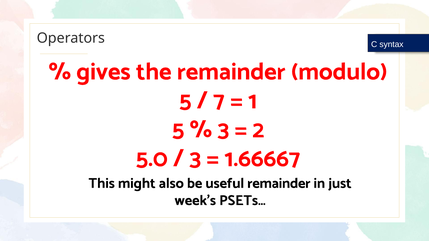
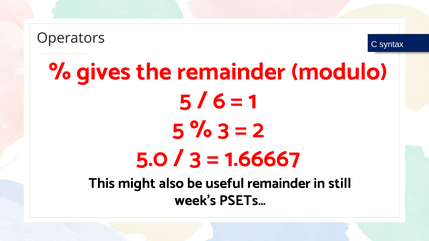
7: 7 -> 6
just: just -> still
